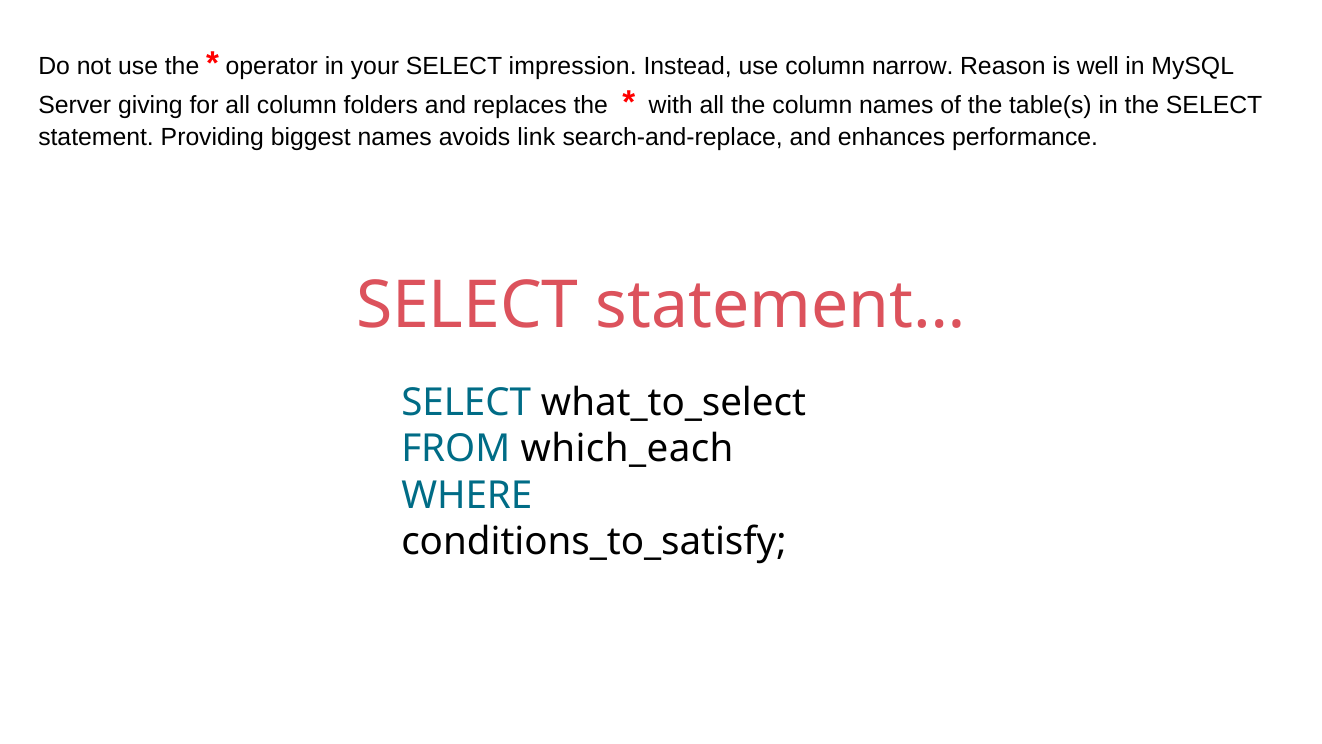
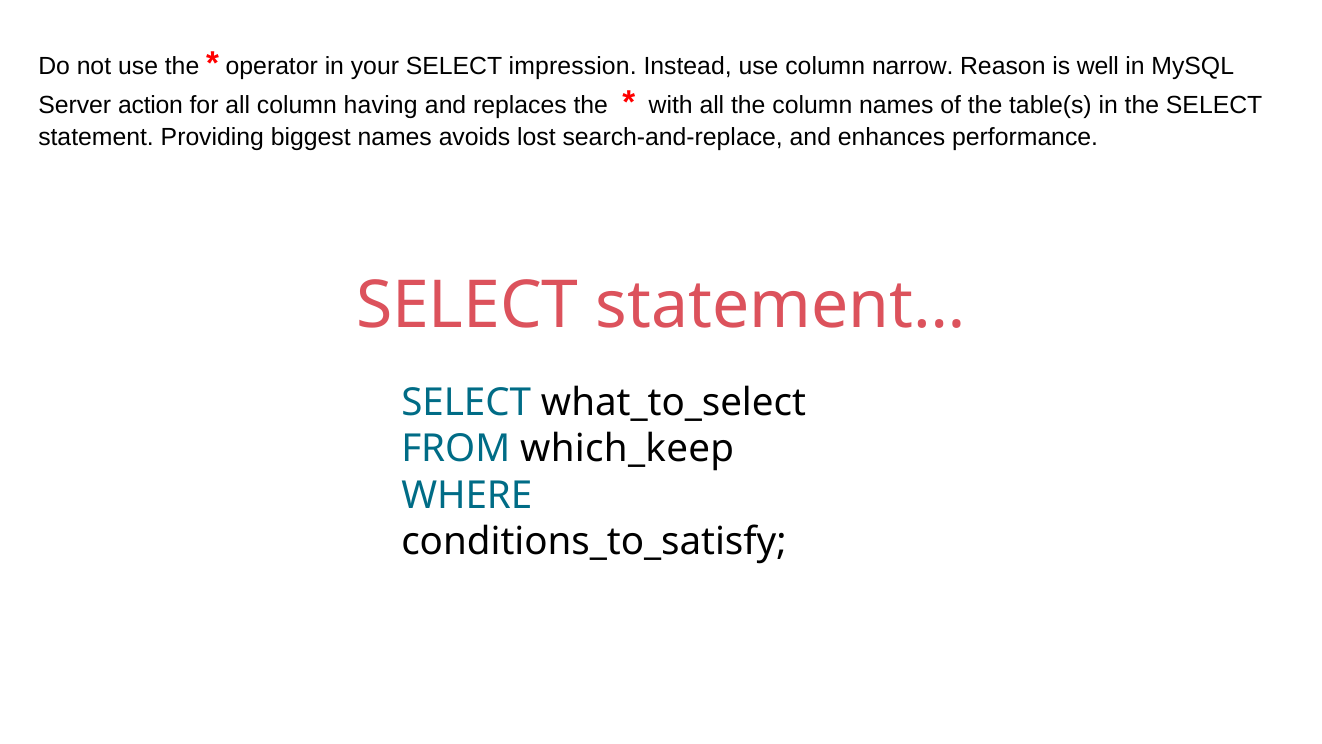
giving: giving -> action
folders: folders -> having
link: link -> lost
which_each: which_each -> which_keep
